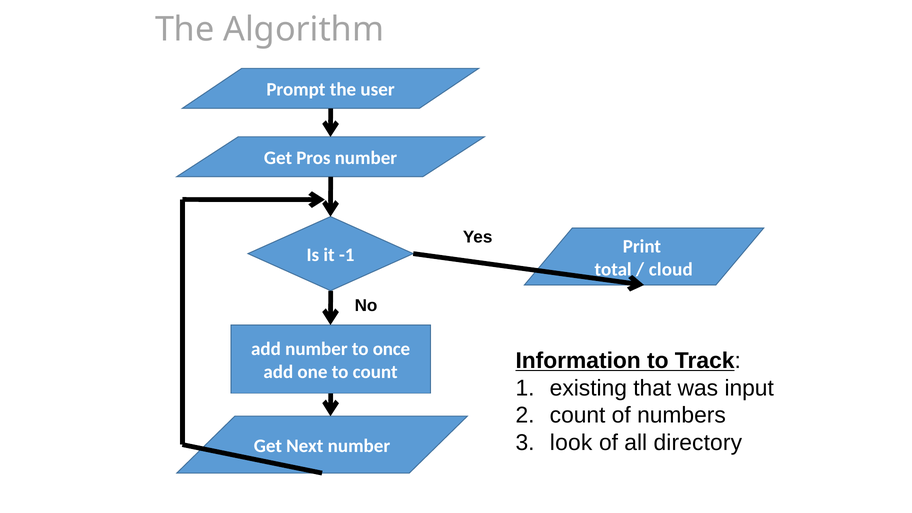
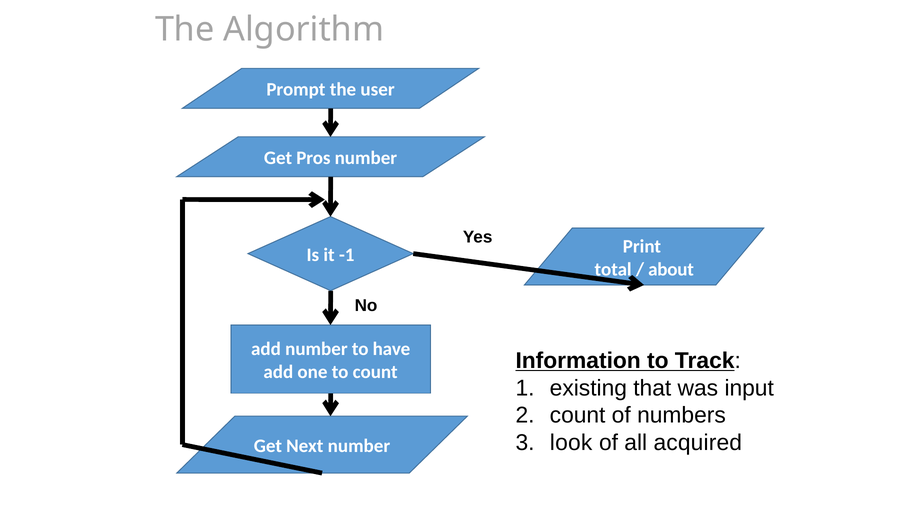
cloud: cloud -> about
once: once -> have
directory: directory -> acquired
